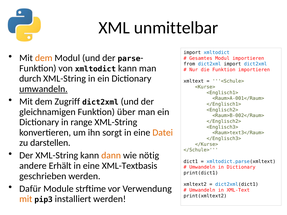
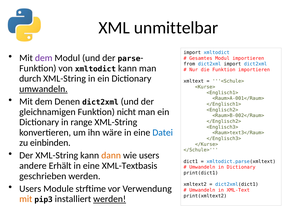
dem at (44, 58) colour: orange -> purple
Zugriff: Zugriff -> Denen
über: über -> nicht
sorgt: sorgt -> wäre
Datei colour: orange -> blue
darstellen: darstellen -> einbinden
wie nötig: nötig -> users
Dafür at (30, 189): Dafür -> Users
werden at (110, 199) underline: none -> present
